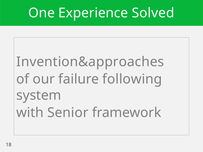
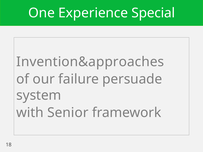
Solved: Solved -> Special
following: following -> persuade
